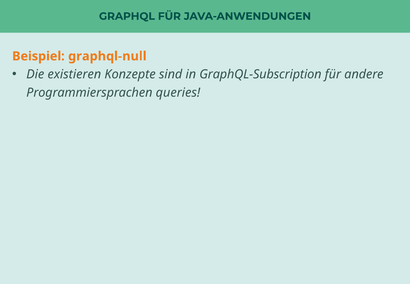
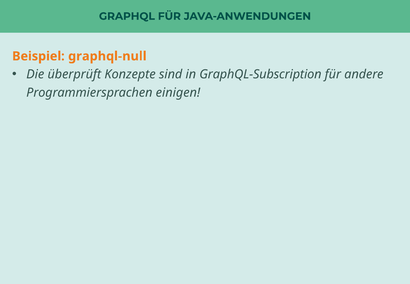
existieren: existieren -> überprüft
queries: queries -> einigen
